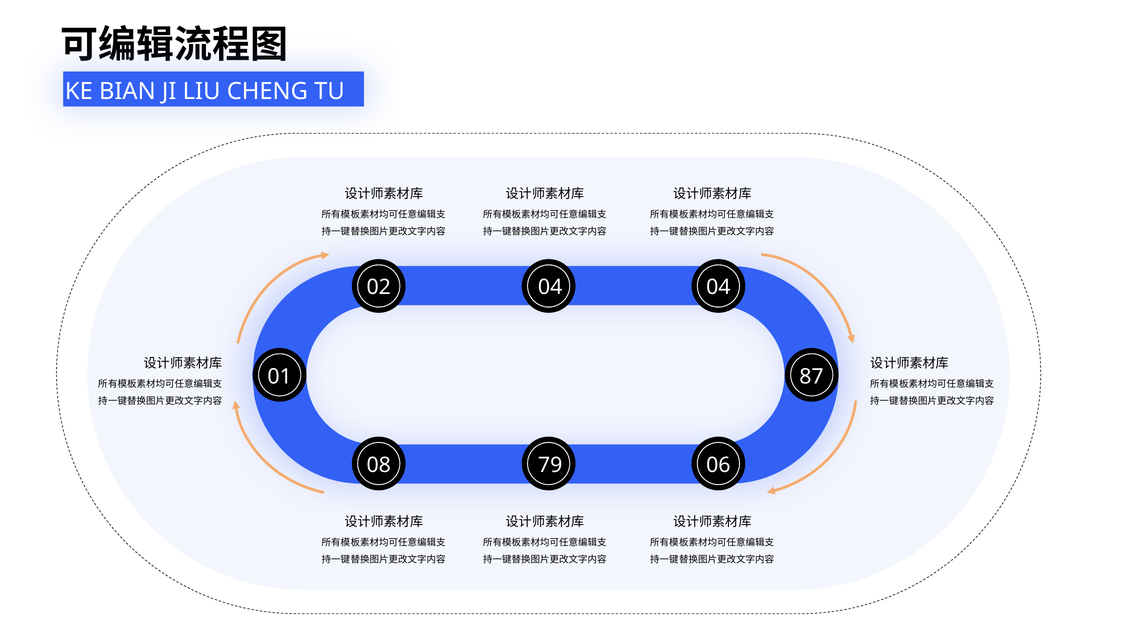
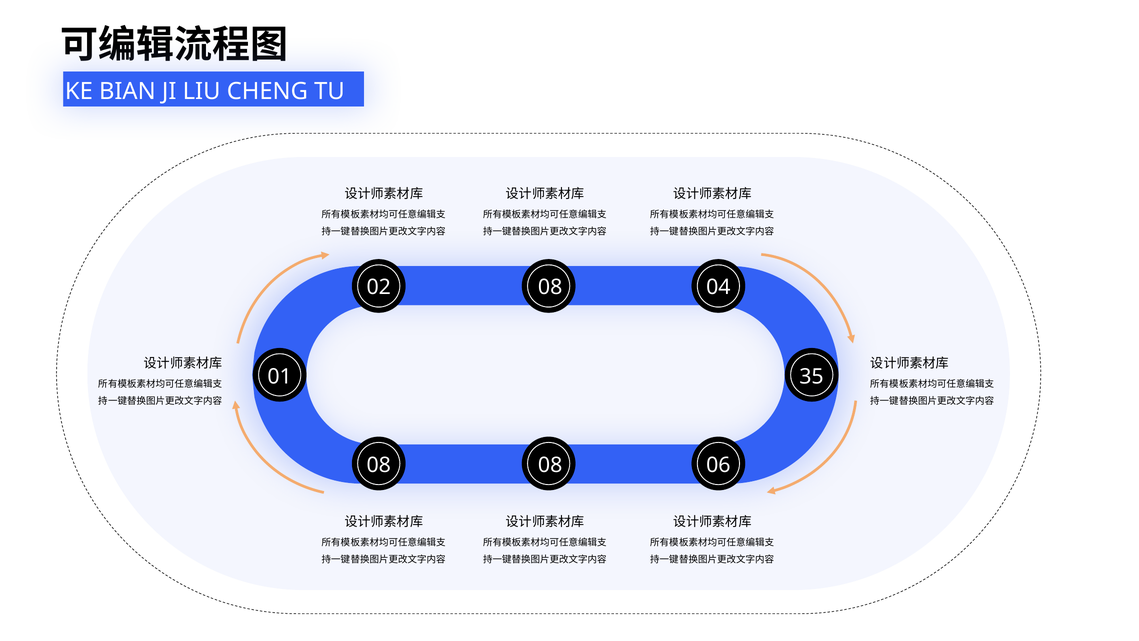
02 04: 04 -> 08
87: 87 -> 35
08 79: 79 -> 08
